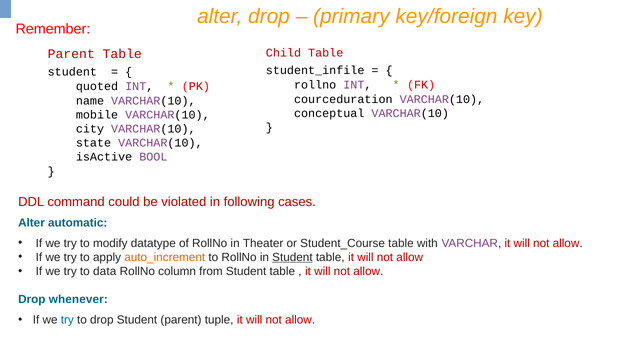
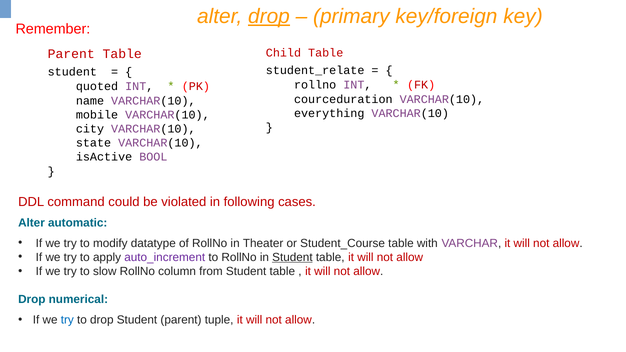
drop at (269, 16) underline: none -> present
student_infile: student_infile -> student_relate
conceptual: conceptual -> everything
auto_increment colour: orange -> purple
data: data -> slow
whenever: whenever -> numerical
